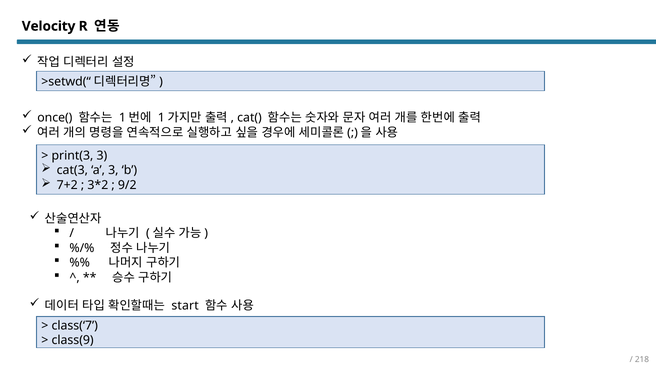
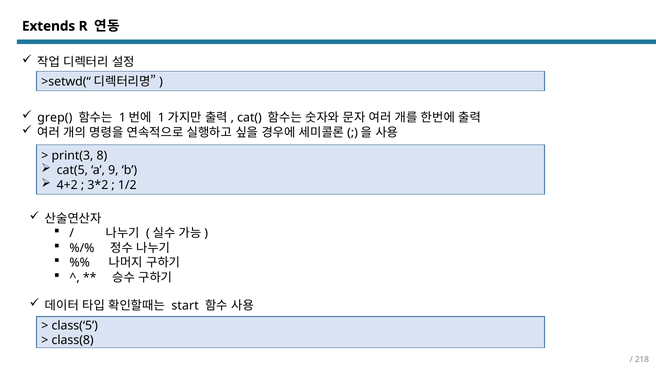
Velocity: Velocity -> Extends
once(: once( -> grep(
print(3 3: 3 -> 8
cat(3: cat(3 -> cat(5
a 3: 3 -> 9
7+2: 7+2 -> 4+2
9/2: 9/2 -> 1/2
class(‘7: class(‘7 -> class(‘5
class(9: class(9 -> class(8
